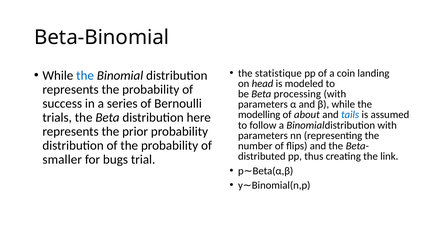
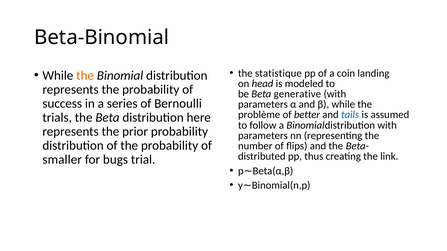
the at (85, 76) colour: blue -> orange
processing: processing -> generative
modelling: modelling -> problème
about: about -> better
